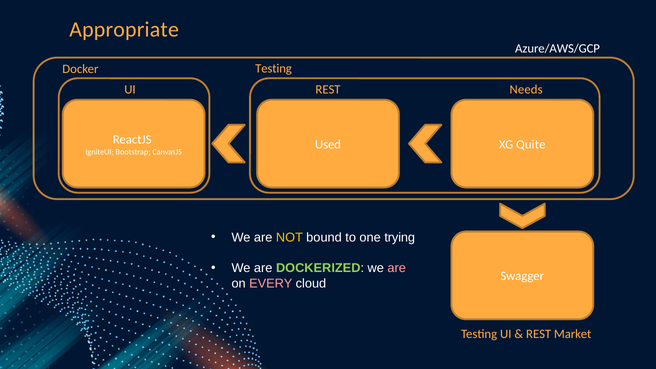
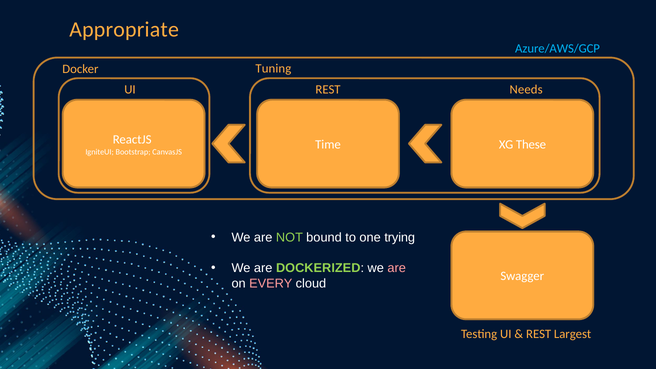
Azure/AWS/GCP colour: white -> light blue
Testing at (274, 69): Testing -> Tuning
Used: Used -> Time
Quite: Quite -> These
NOT colour: yellow -> light green
Market: Market -> Largest
